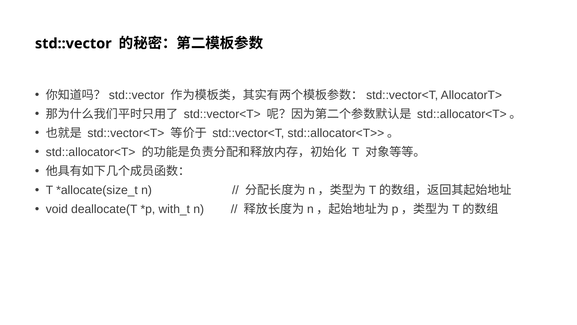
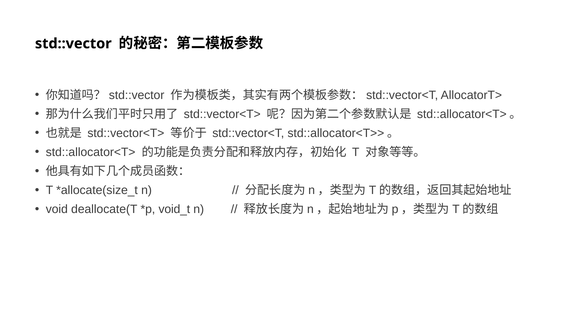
with_t: with_t -> void_t
